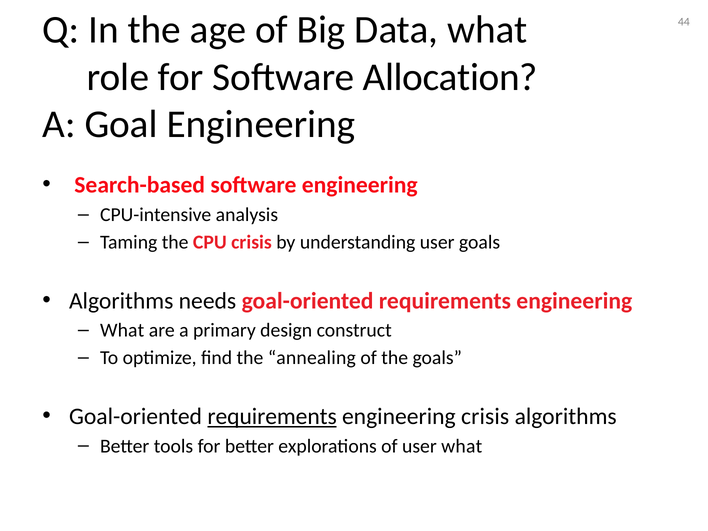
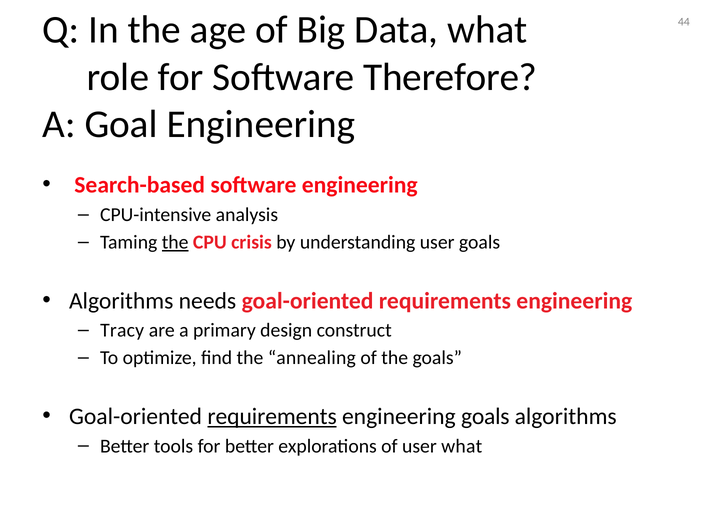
Allocation: Allocation -> Therefore
the at (175, 242) underline: none -> present
What at (122, 330): What -> Tracy
engineering crisis: crisis -> goals
